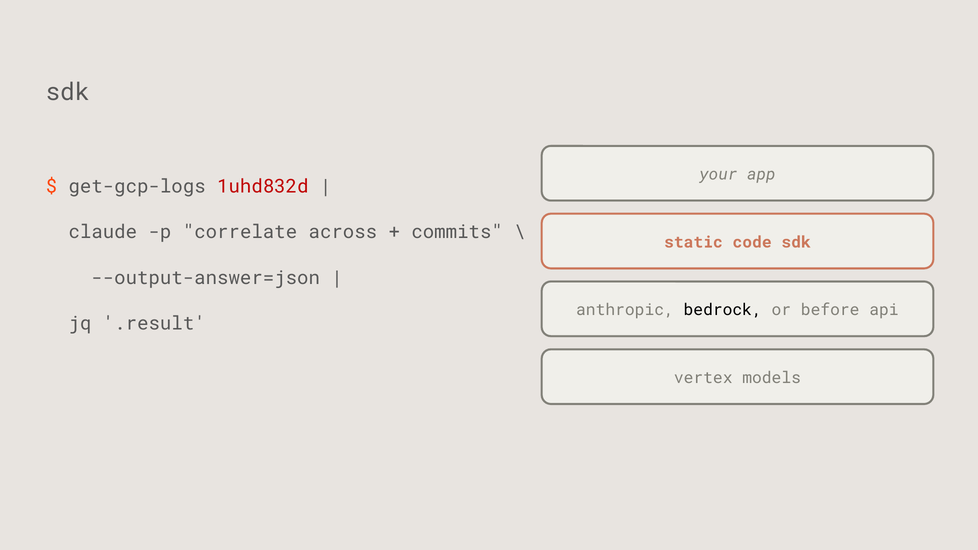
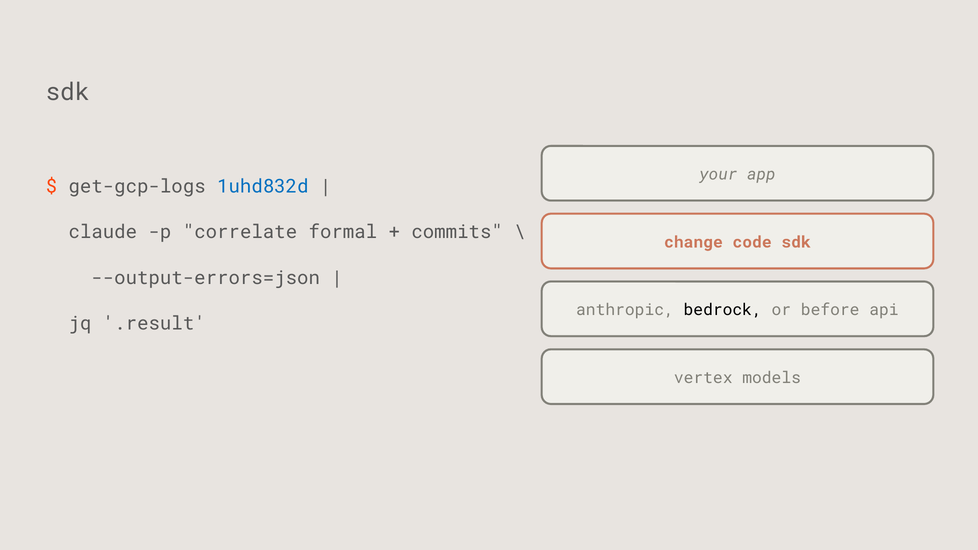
1uhd832d colour: red -> blue
across: across -> formal
static: static -> change
--output-answer=json: --output-answer=json -> --output-errors=json
